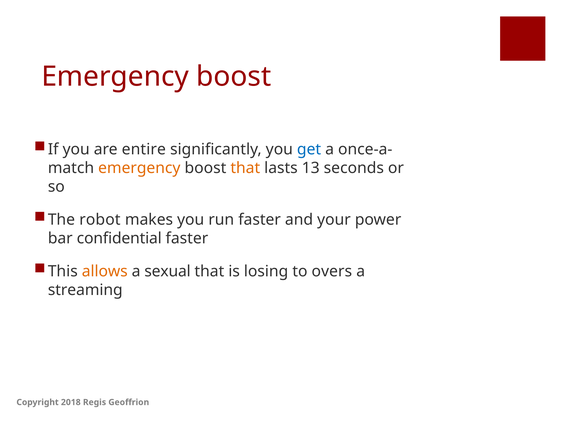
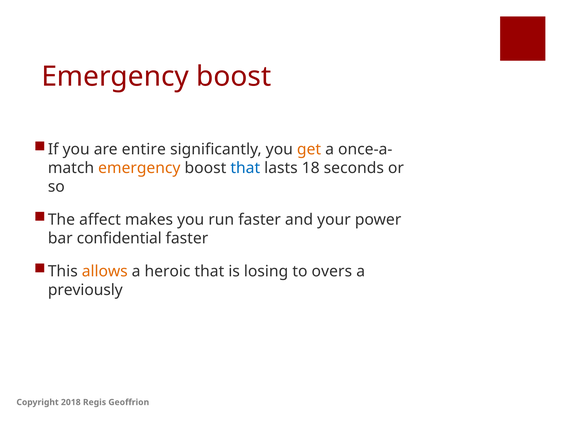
get colour: blue -> orange
that at (245, 168) colour: orange -> blue
13: 13 -> 18
robot: robot -> affect
sexual: sexual -> heroic
streaming: streaming -> previously
